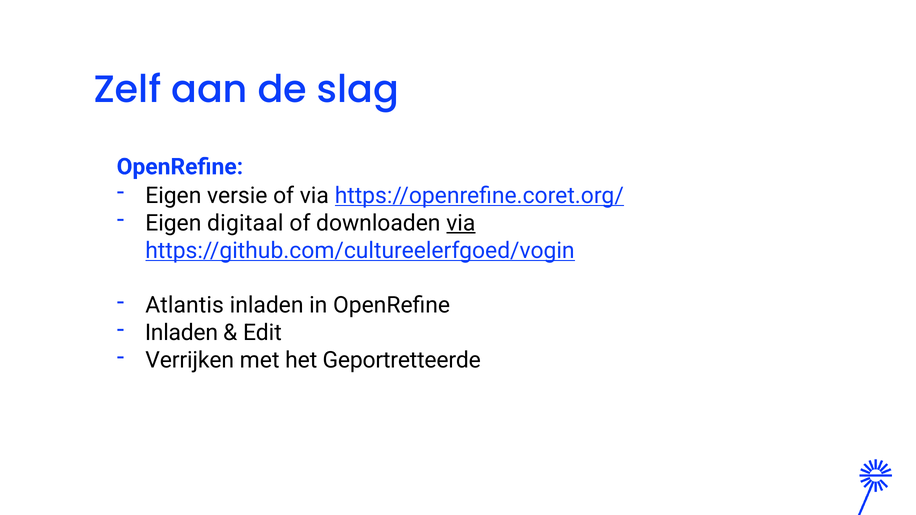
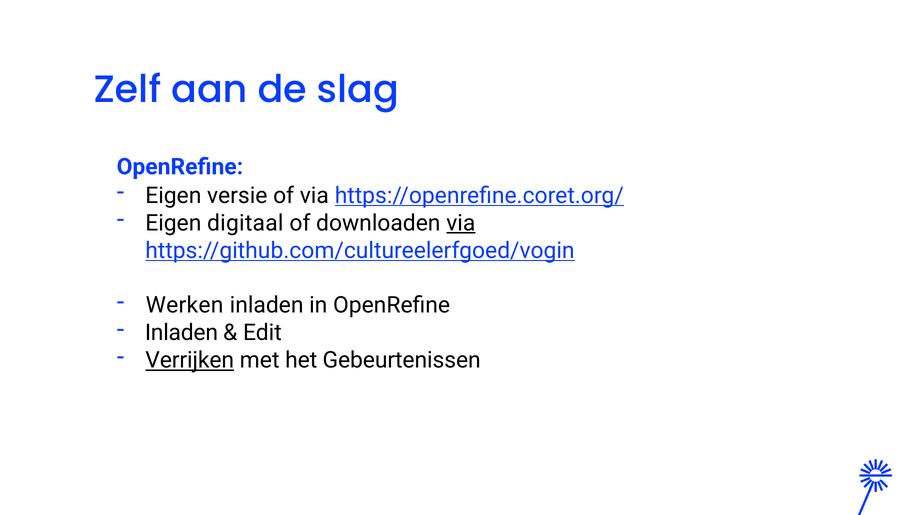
Atlantis: Atlantis -> Werken
Verrijken underline: none -> present
Geportretteerde: Geportretteerde -> Gebeurtenissen
